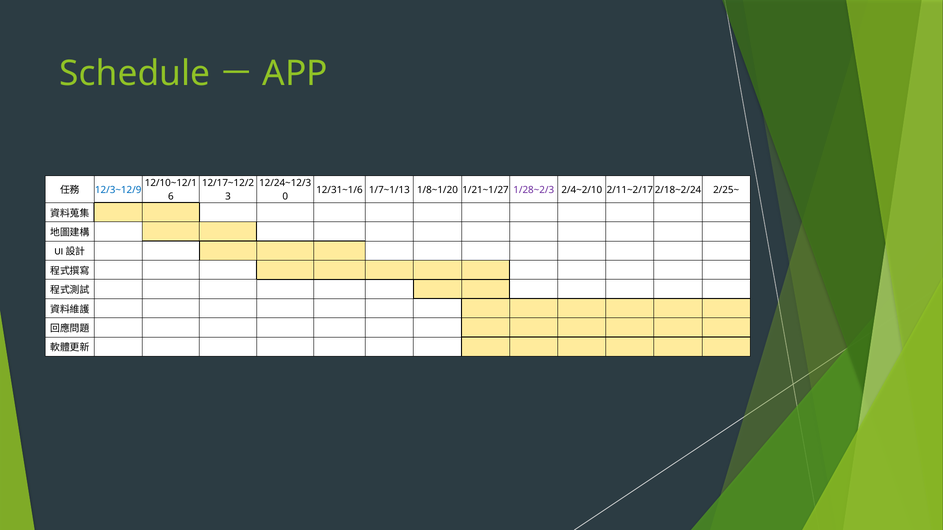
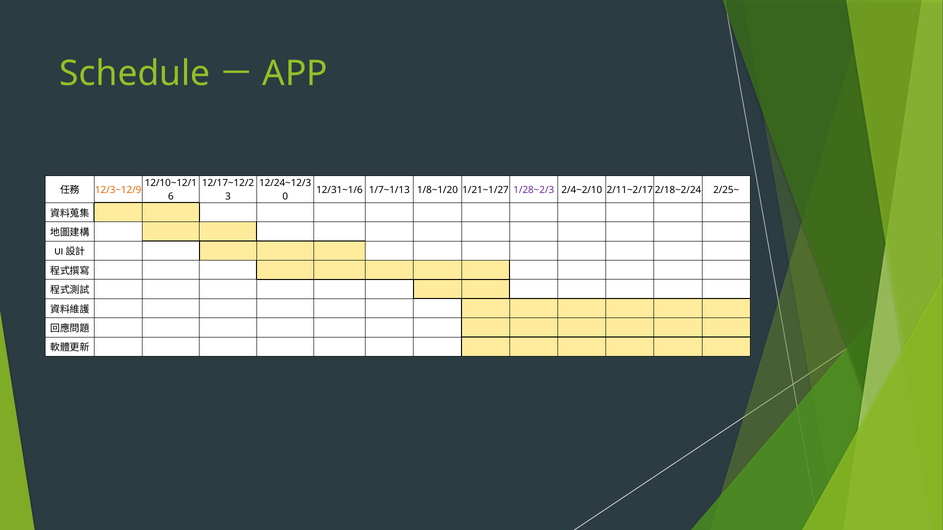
12/3~12/9 colour: blue -> orange
